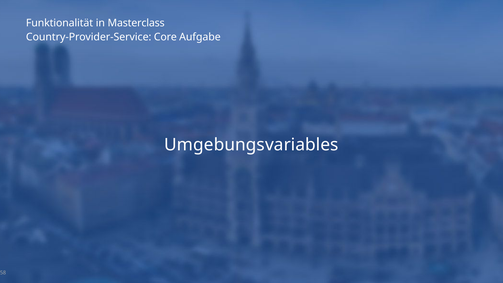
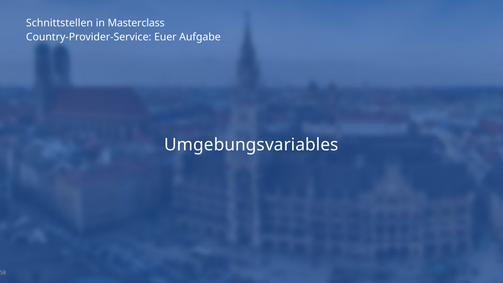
Funktionalität: Funktionalität -> Schnittstellen
Core: Core -> Euer
